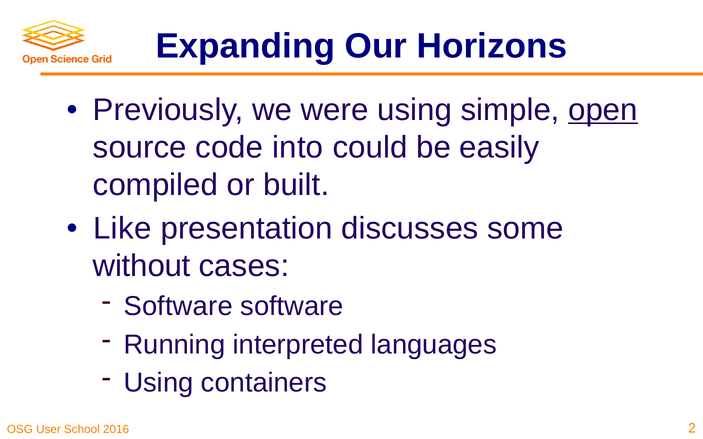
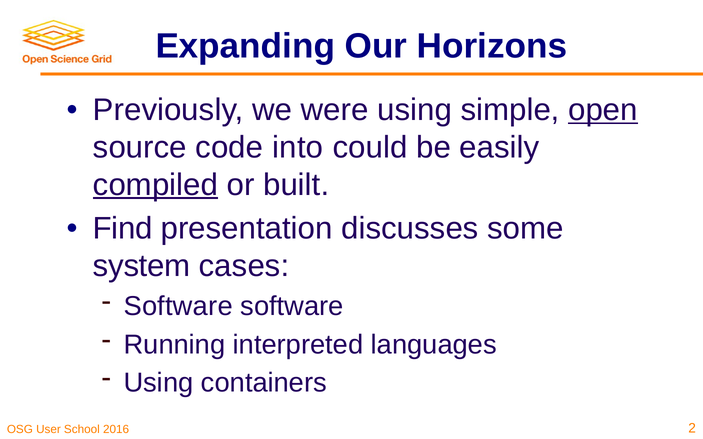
compiled underline: none -> present
Like: Like -> Find
without: without -> system
